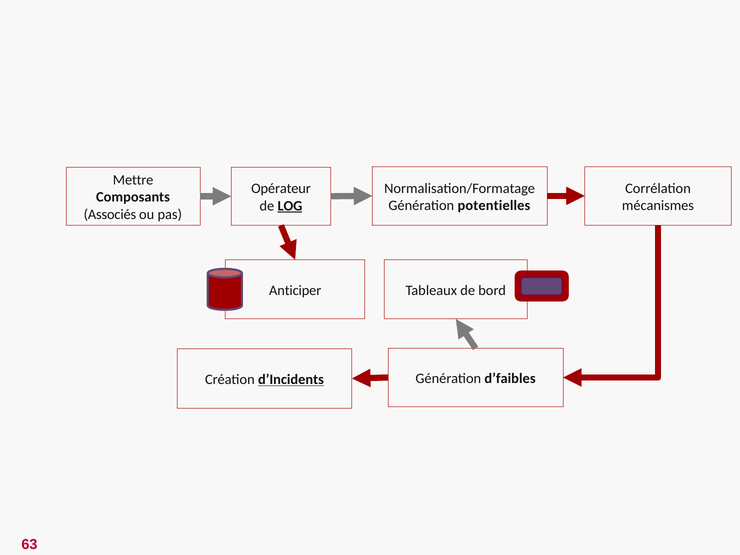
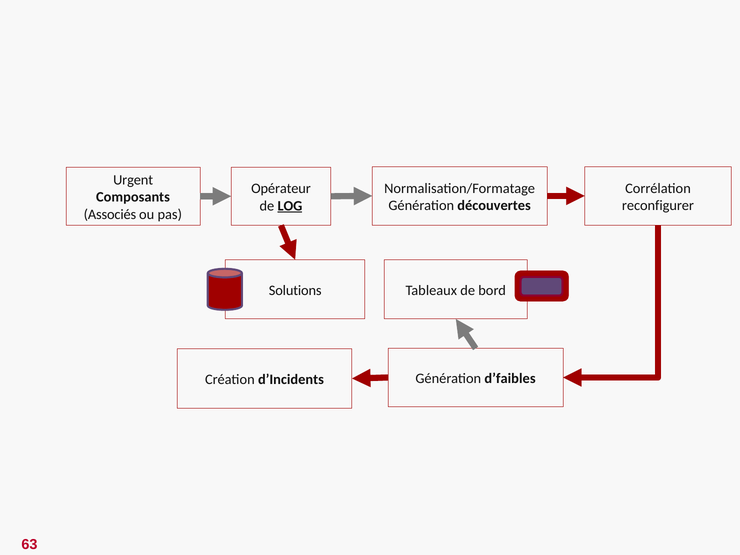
Mettre: Mettre -> Urgent
potentielles: potentielles -> découvertes
mécanismes: mécanismes -> reconfigurer
Anticiper: Anticiper -> Solutions
d’Incidents underline: present -> none
